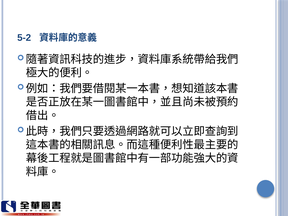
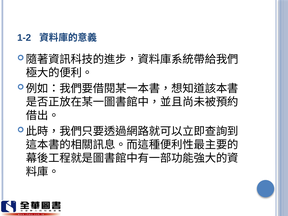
5-2: 5-2 -> 1-2
